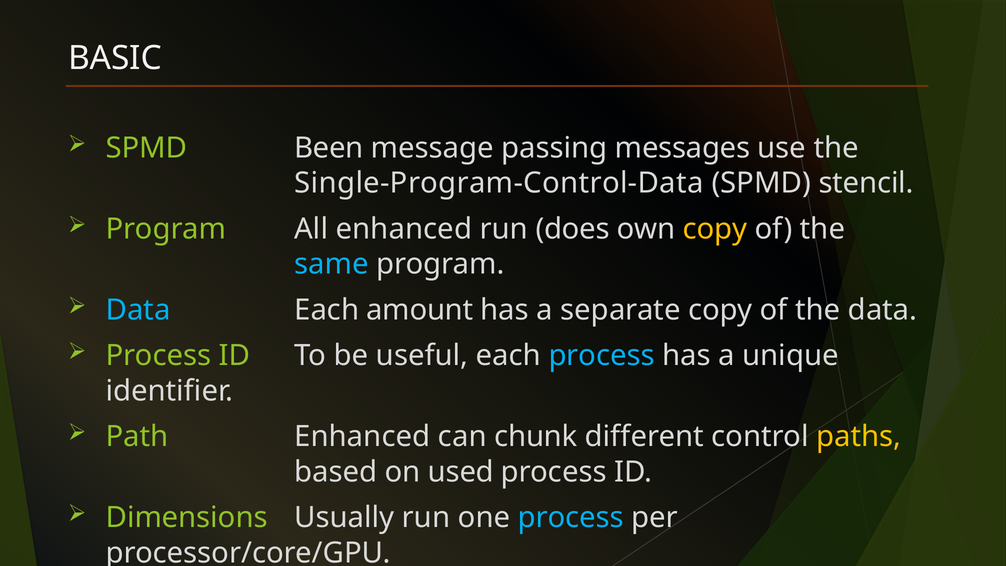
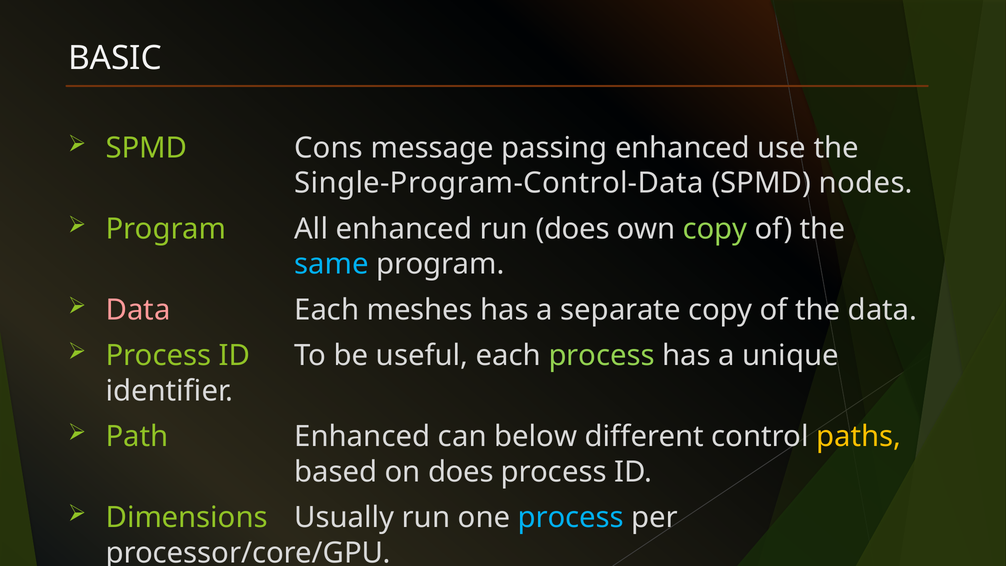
Been: Been -> Cons
passing messages: messages -> enhanced
stencil: stencil -> nodes
copy at (715, 229) colour: yellow -> light green
Data at (138, 310) colour: light blue -> pink
amount: amount -> meshes
process at (602, 356) colour: light blue -> light green
chunk: chunk -> below
on used: used -> does
